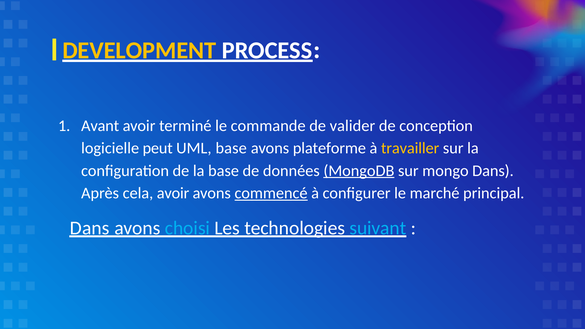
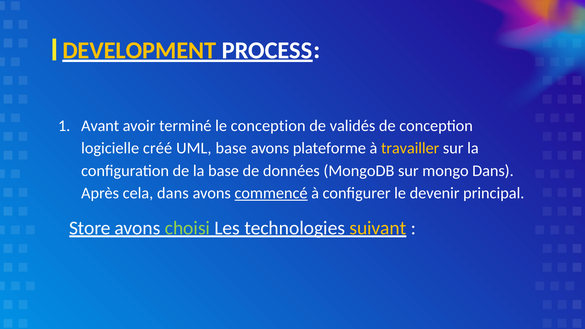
le commande: commande -> conception
valider: valider -> validés
peut: peut -> créé
MongoDB underline: present -> none
cela avoir: avoir -> dans
marché: marché -> devenir
Dans at (90, 228): Dans -> Store
choisi colour: light blue -> light green
suivant colour: light blue -> yellow
